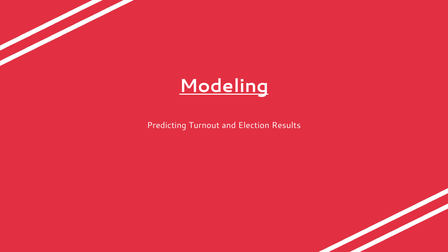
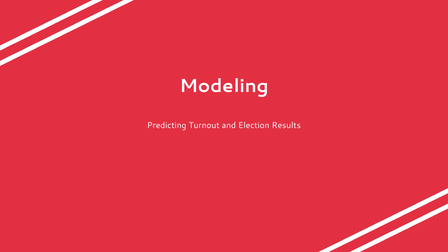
Modeling underline: present -> none
